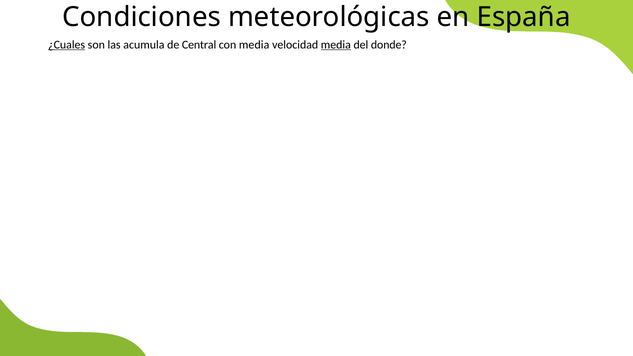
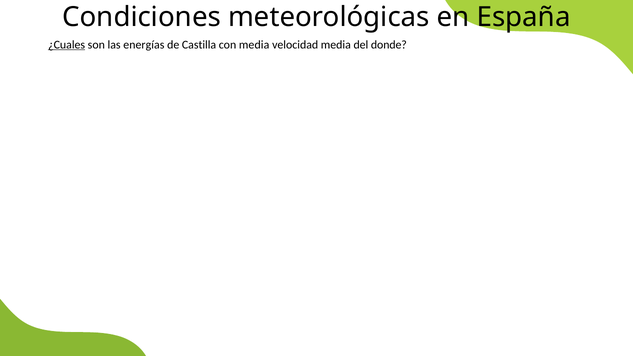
acumula: acumula -> energías
Central: Central -> Castilla
media at (336, 45) underline: present -> none
